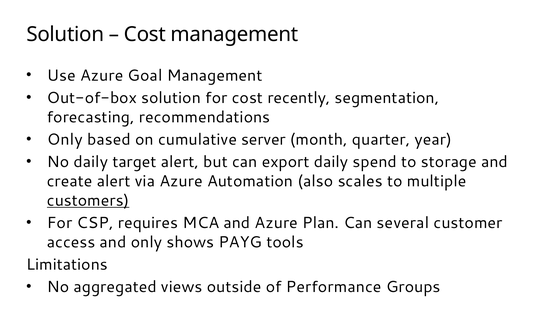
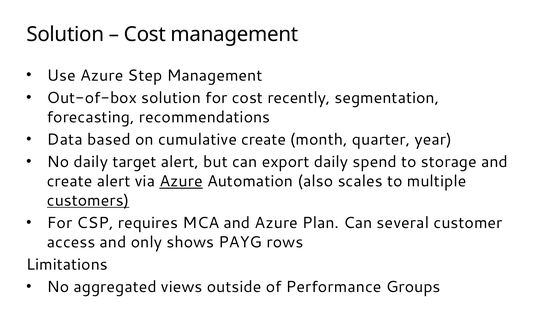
Goal: Goal -> Step
Only at (65, 139): Only -> Data
cumulative server: server -> create
Azure at (181, 181) underline: none -> present
tools: tools -> rows
